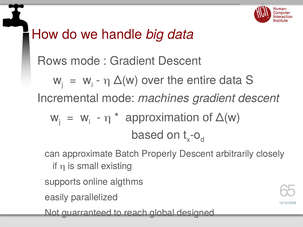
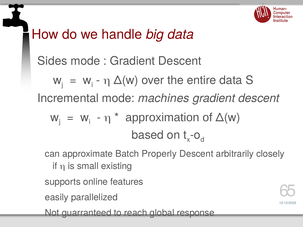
Rows: Rows -> Sides
algthms: algthms -> features
designed: designed -> response
